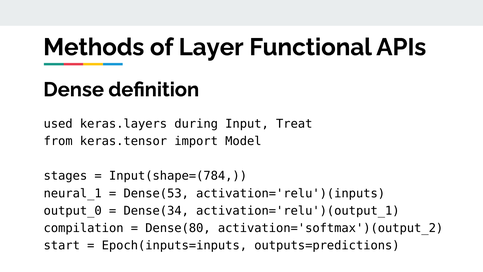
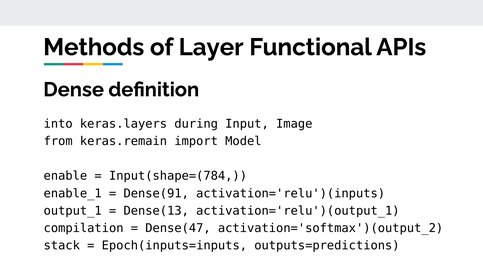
used: used -> into
Treat: Treat -> Image
keras.tensor: keras.tensor -> keras.remain
stages: stages -> enable
neural_1: neural_1 -> enable_1
Dense(53: Dense(53 -> Dense(91
output_0: output_0 -> output_1
Dense(34: Dense(34 -> Dense(13
Dense(80: Dense(80 -> Dense(47
start: start -> stack
